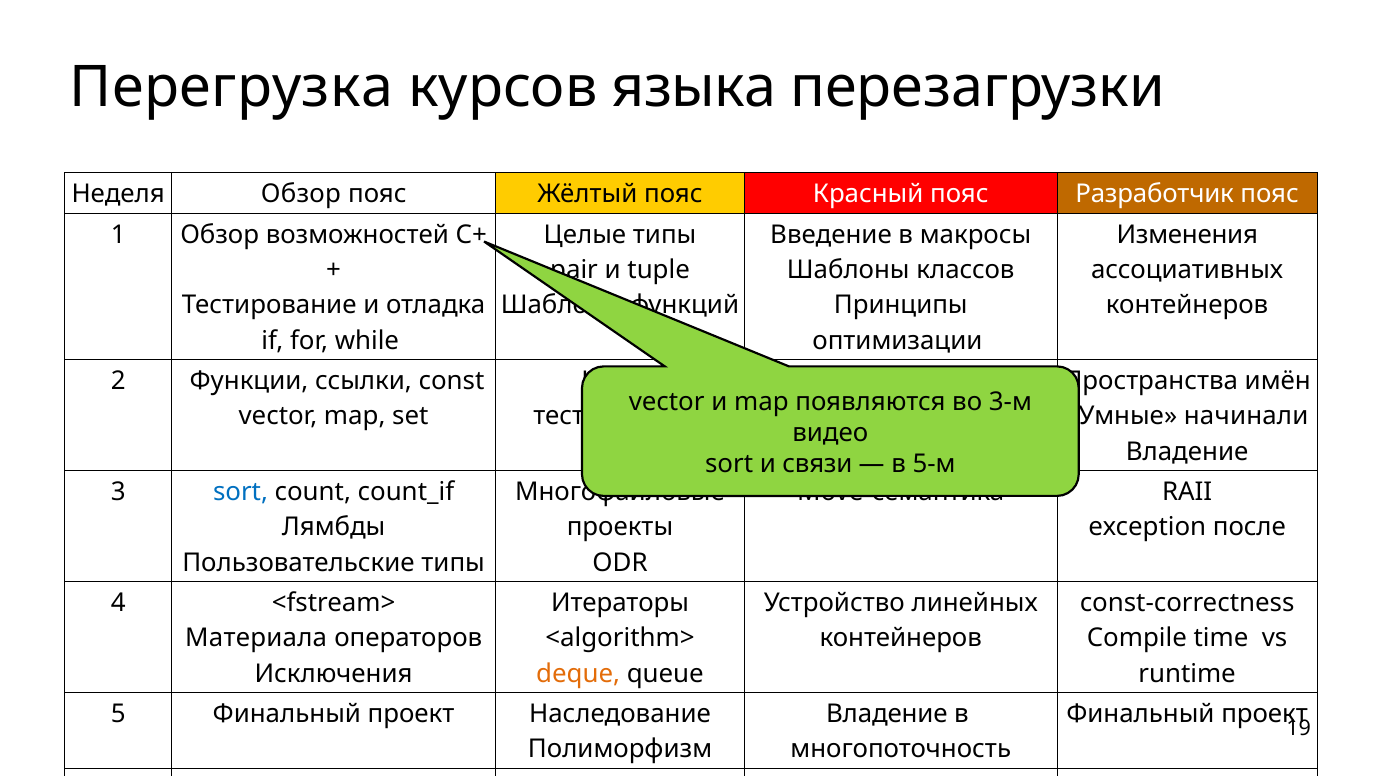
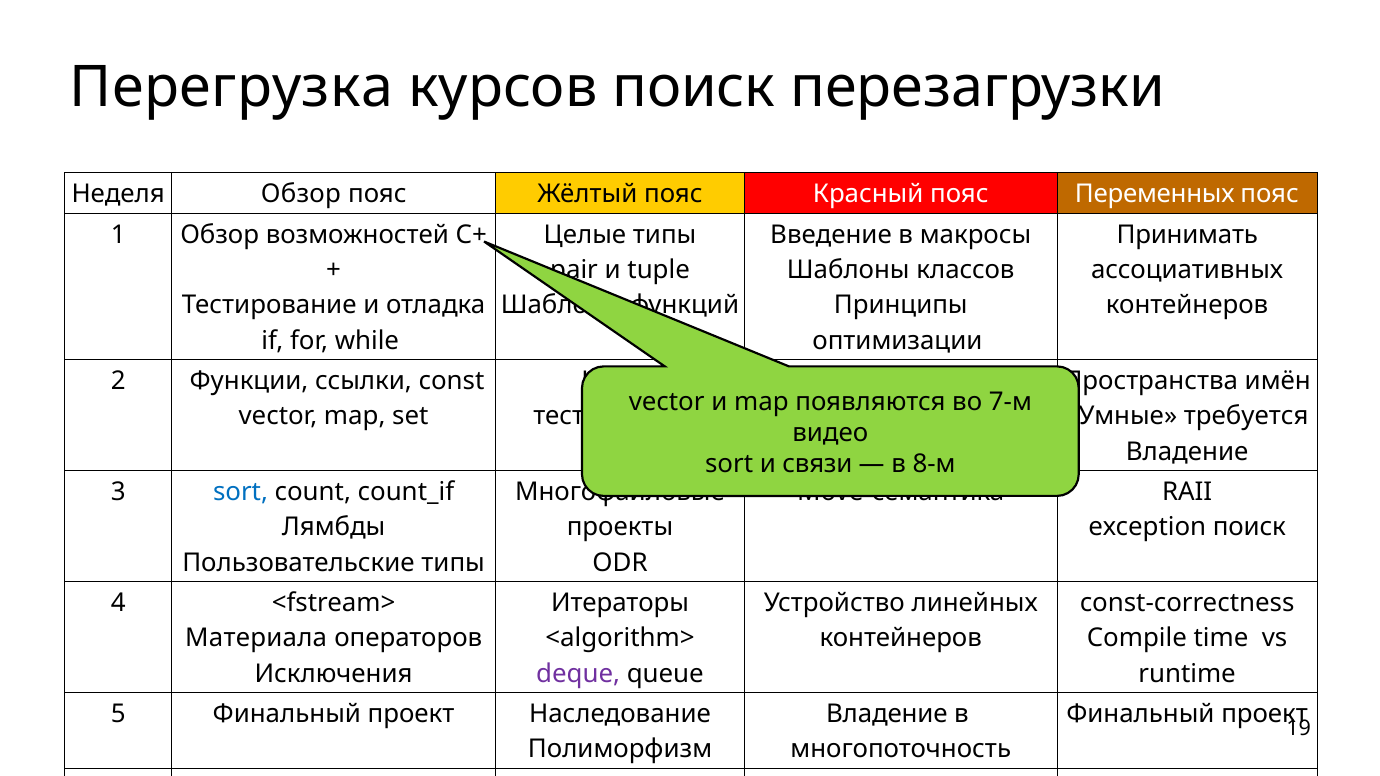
курсов языка: языка -> поиск
Разработчик: Разработчик -> Переменных
Изменения: Изменения -> Принимать
3-м: 3-м -> 7-м
начинали: начинали -> требуется
5-м: 5-м -> 8-м
exception после: после -> поиск
deque colour: orange -> purple
